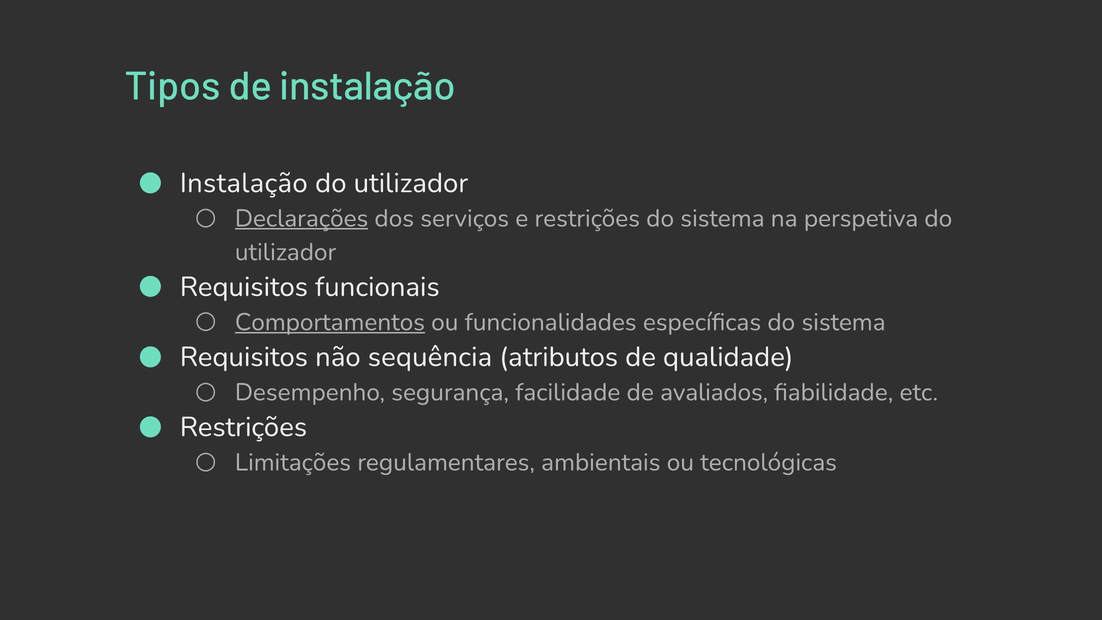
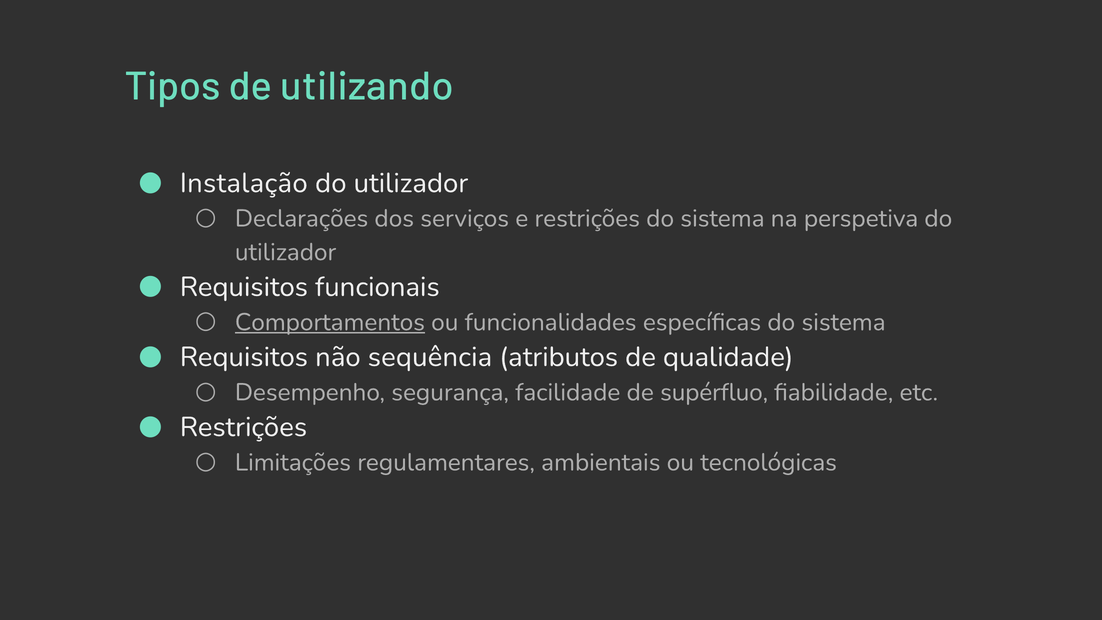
de instalação: instalação -> utilizando
Declarações underline: present -> none
avaliados: avaliados -> supérfluo
